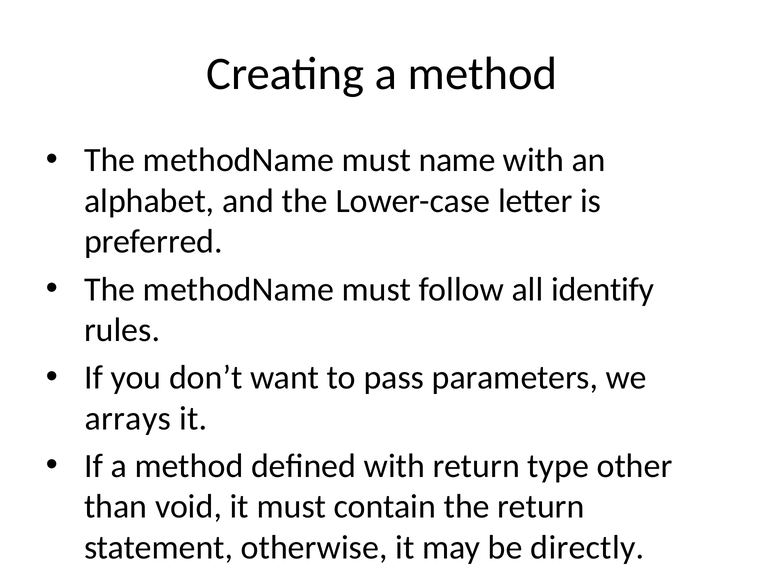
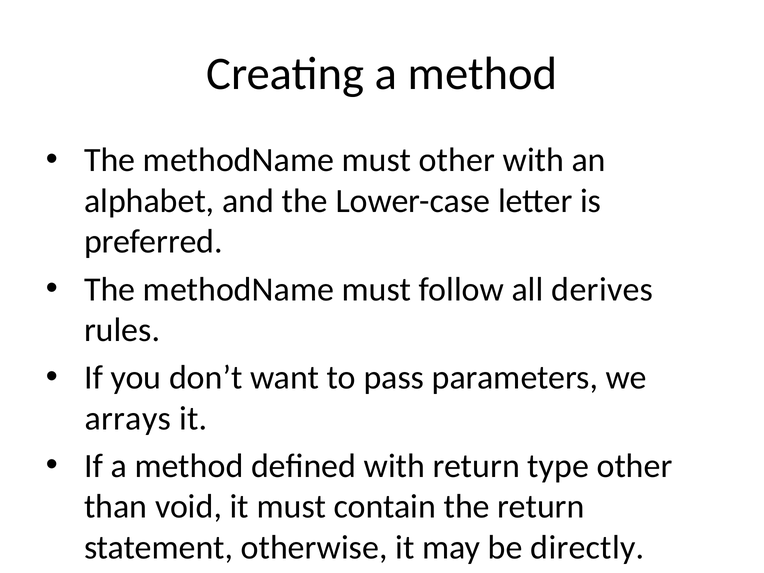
must name: name -> other
identify: identify -> derives
